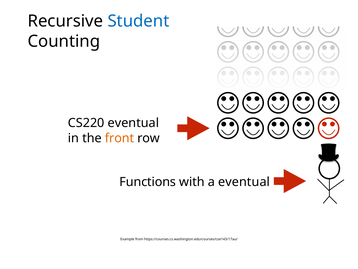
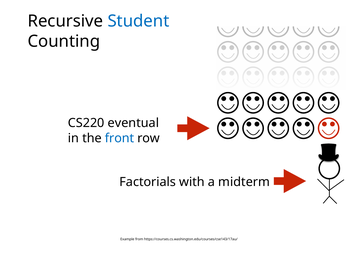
front colour: orange -> blue
Functions: Functions -> Factorials
a eventual: eventual -> midterm
